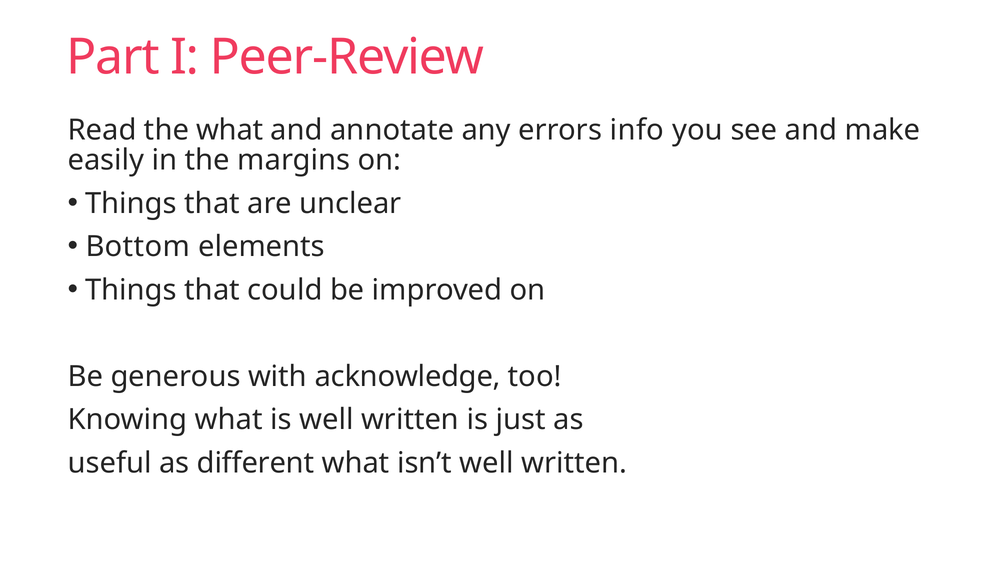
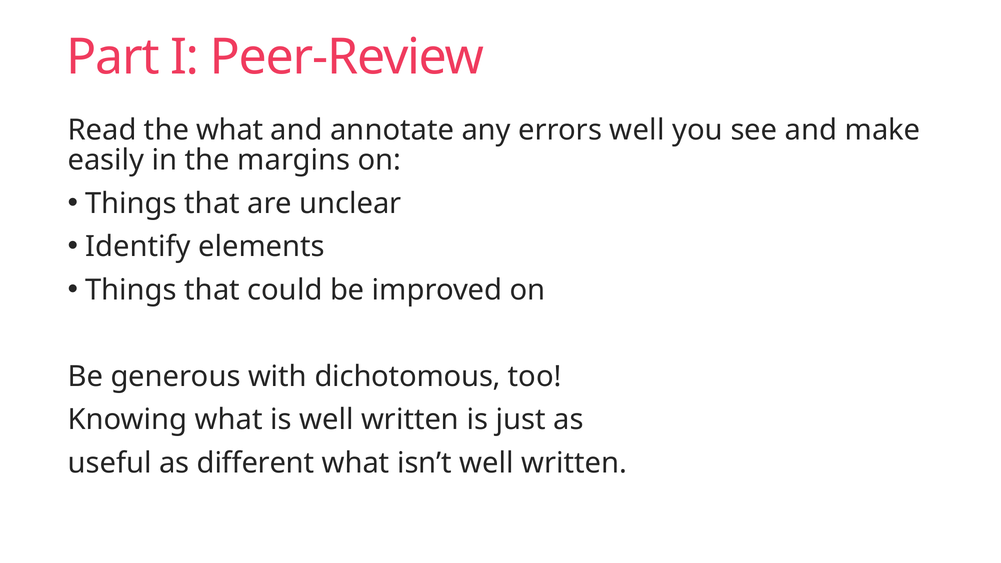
errors info: info -> well
Bottom: Bottom -> Identify
acknowledge: acknowledge -> dichotomous
